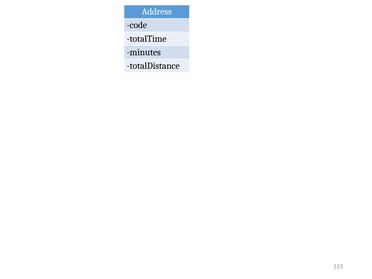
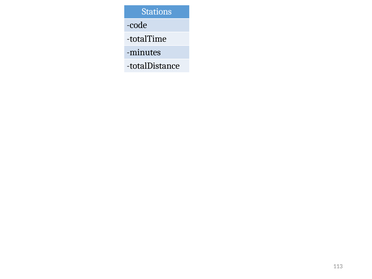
Address: Address -> Stations
